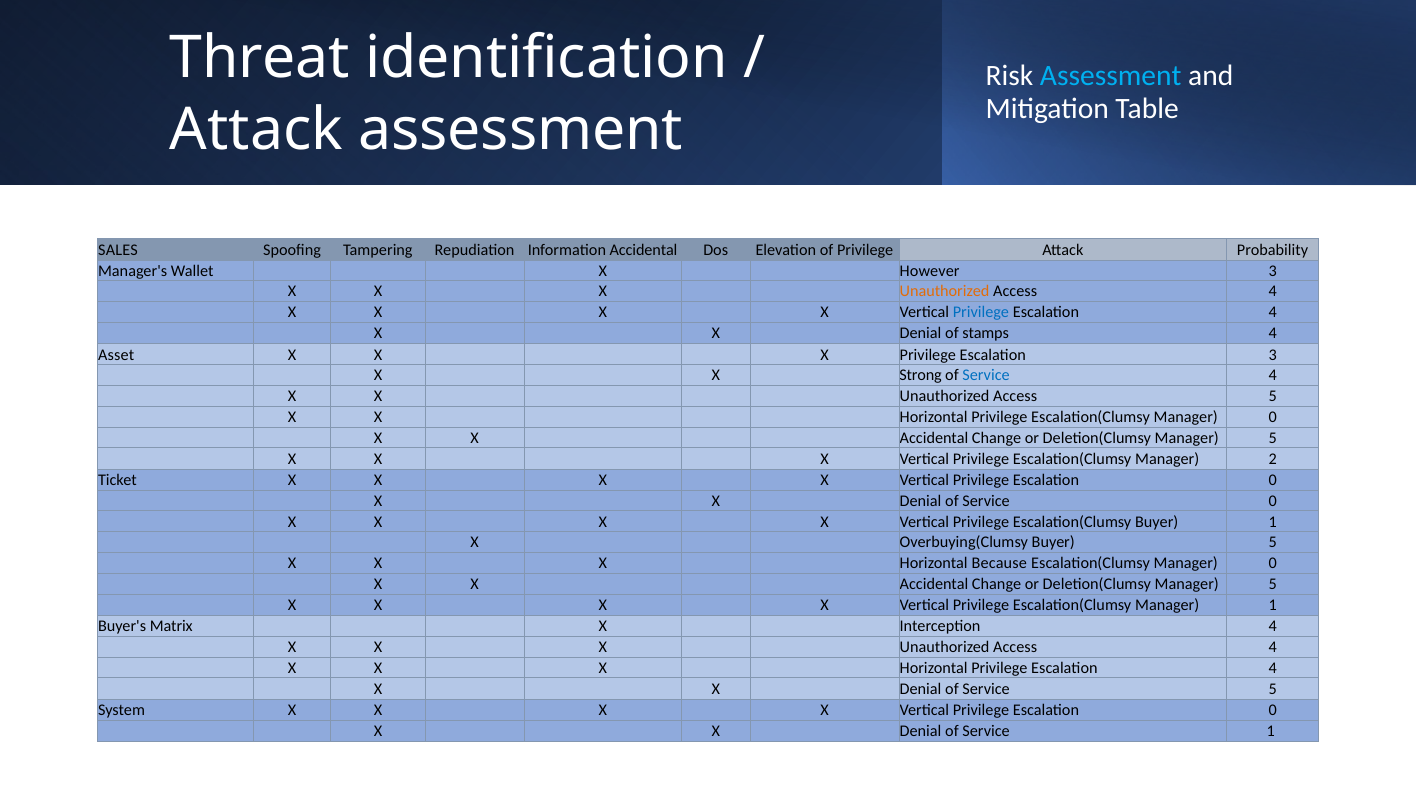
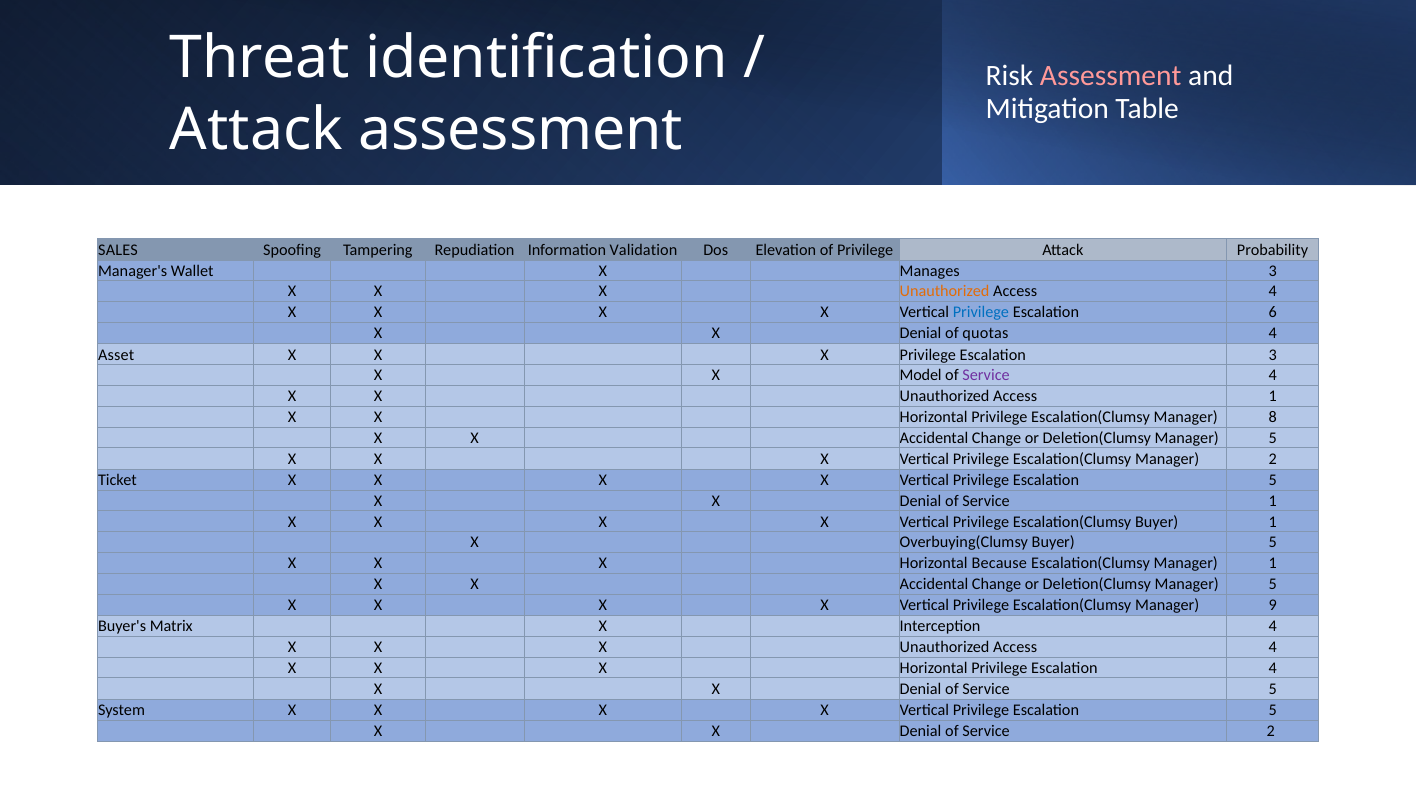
Assessment at (1111, 76) colour: light blue -> pink
Information Accidental: Accidental -> Validation
However: However -> Manages
4 at (1273, 312): 4 -> 6
stamps: stamps -> quotas
Strong: Strong -> Model
Service at (986, 375) colour: blue -> purple
Access 5: 5 -> 1
Privilege Escalation(Clumsy Manager 0: 0 -> 8
0 at (1273, 480): 0 -> 5
Service 0: 0 -> 1
0 at (1273, 563): 0 -> 1
Manager 1: 1 -> 9
0 at (1273, 710): 0 -> 5
Service 1: 1 -> 2
